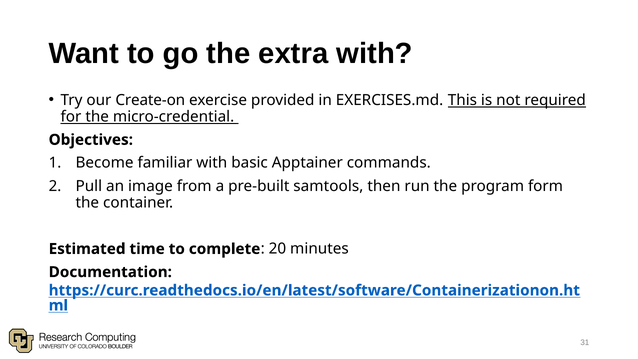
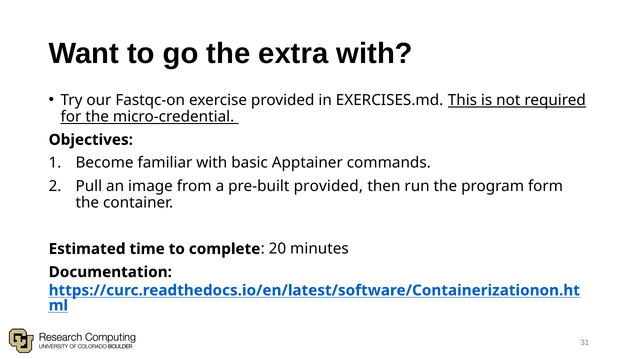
Create-on: Create-on -> Fastqc-on
pre-built samtools: samtools -> provided
